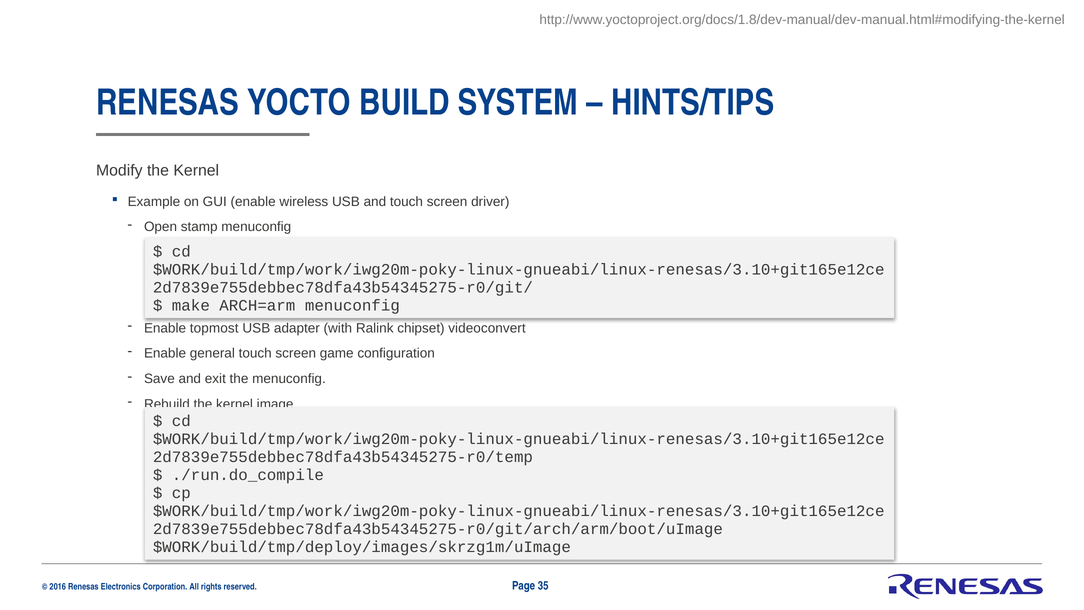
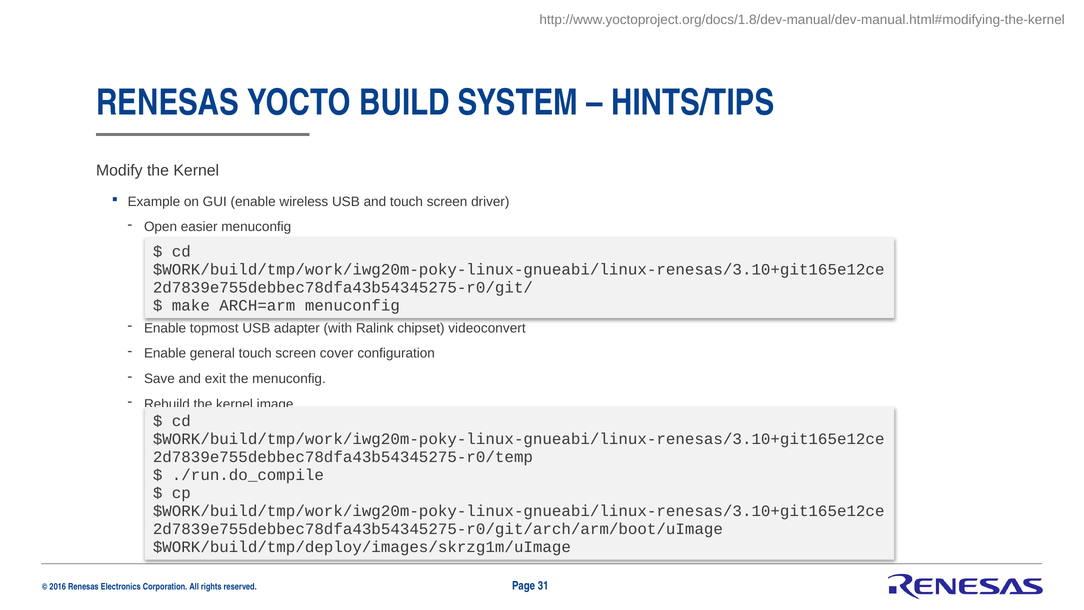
stamp: stamp -> easier
game: game -> cover
35: 35 -> 31
